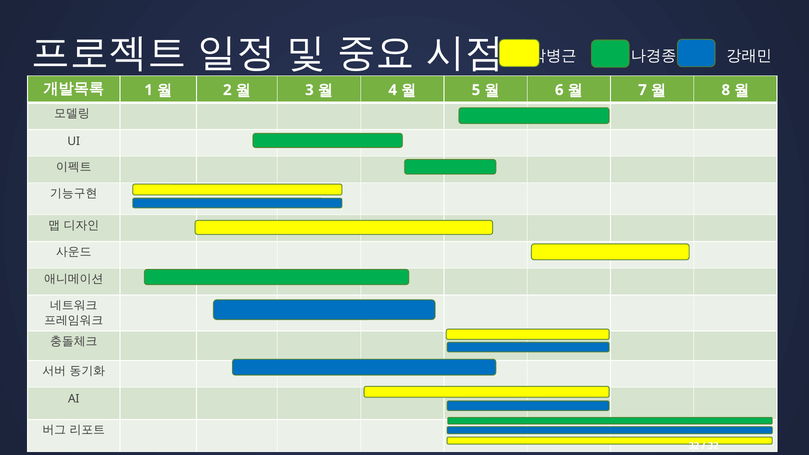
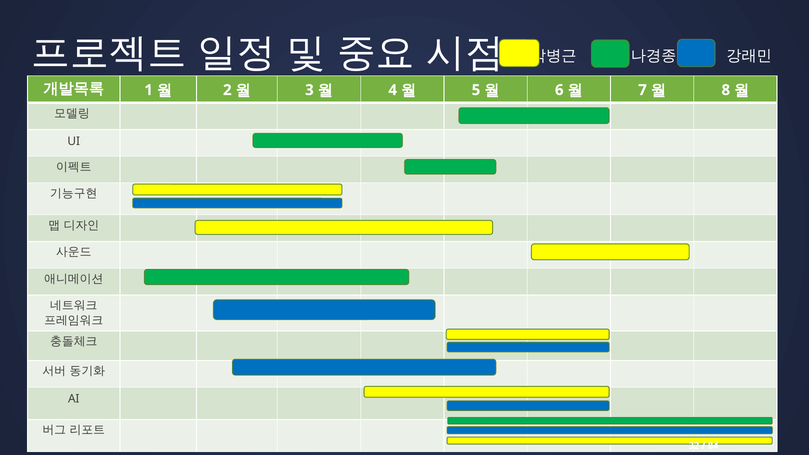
32 at (713, 446): 32 -> 84
